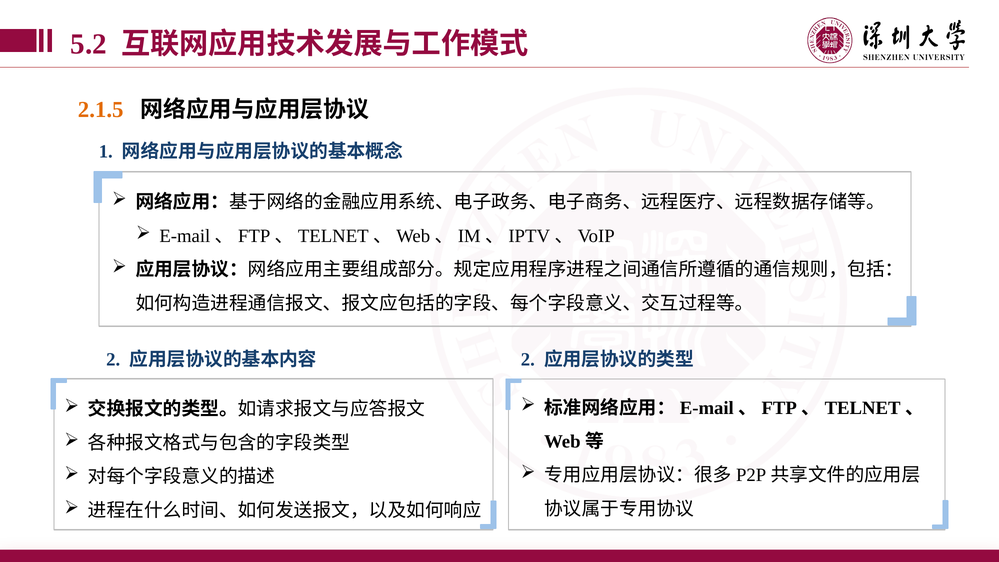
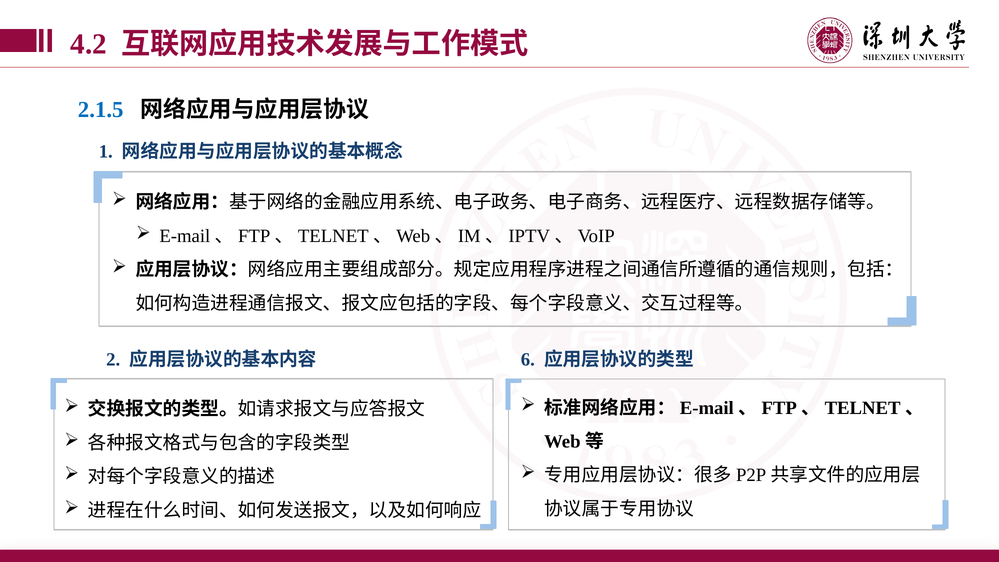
5.2: 5.2 -> 4.2
2.1.5 colour: orange -> blue
2 at (528, 360): 2 -> 6
